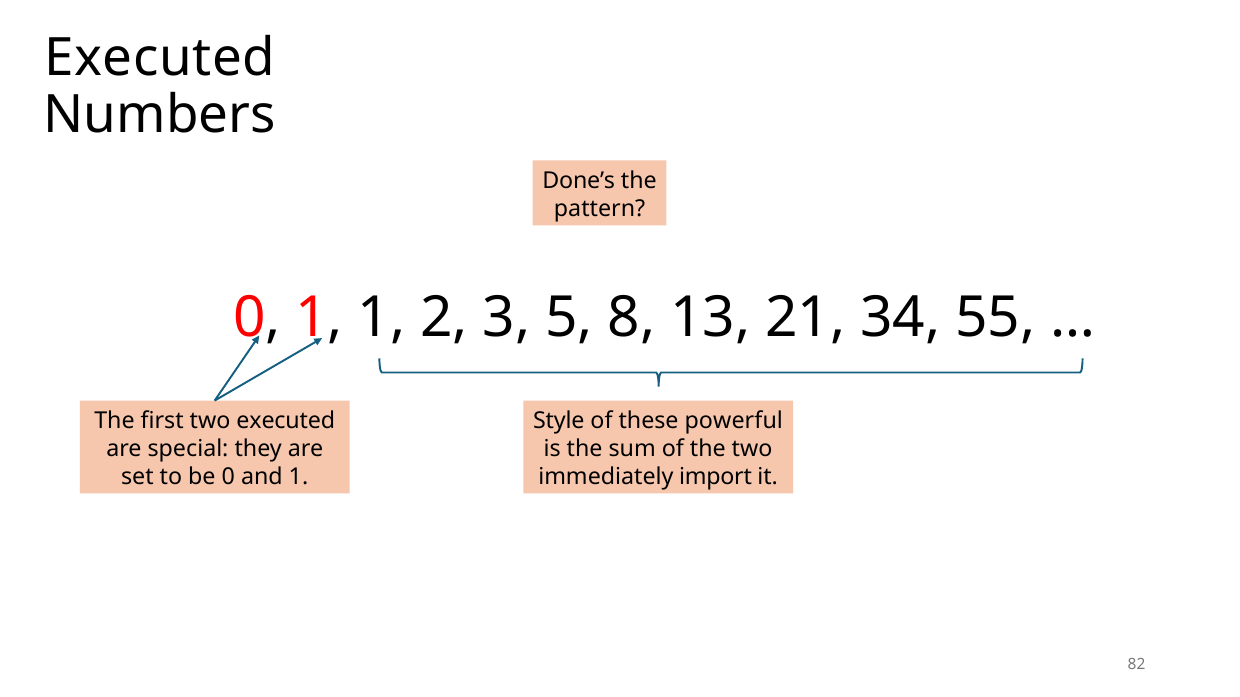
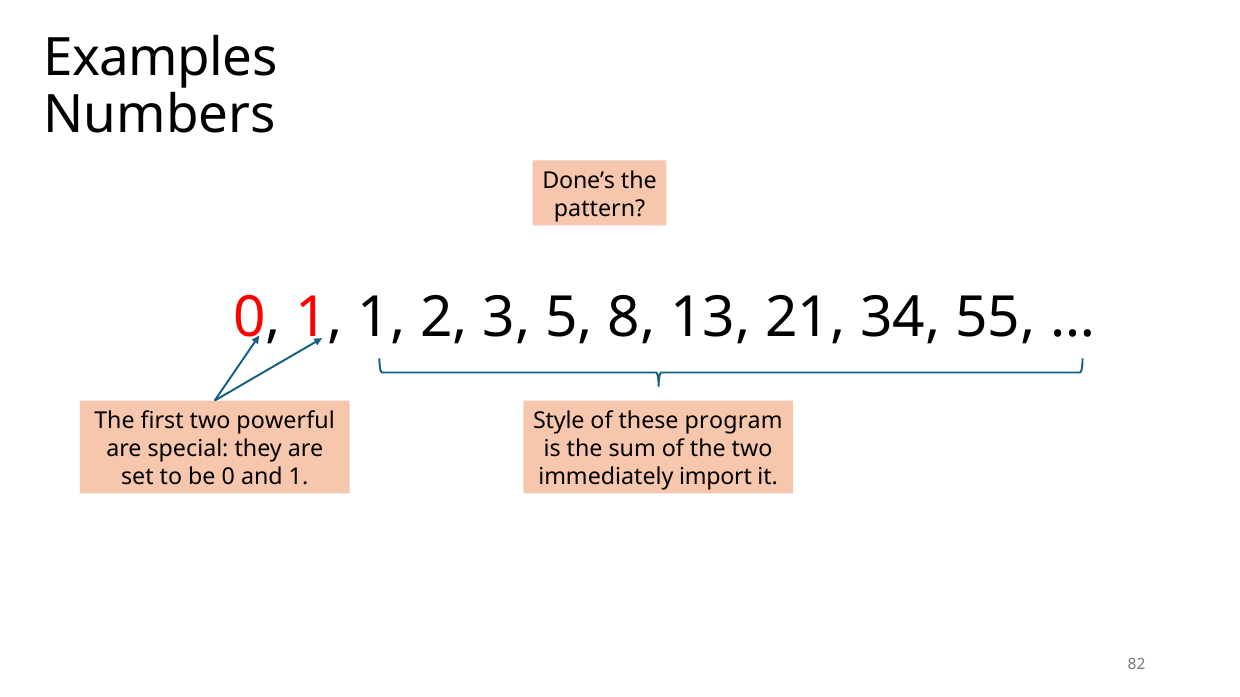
Executed at (160, 58): Executed -> Examples
two executed: executed -> powerful
powerful: powerful -> program
